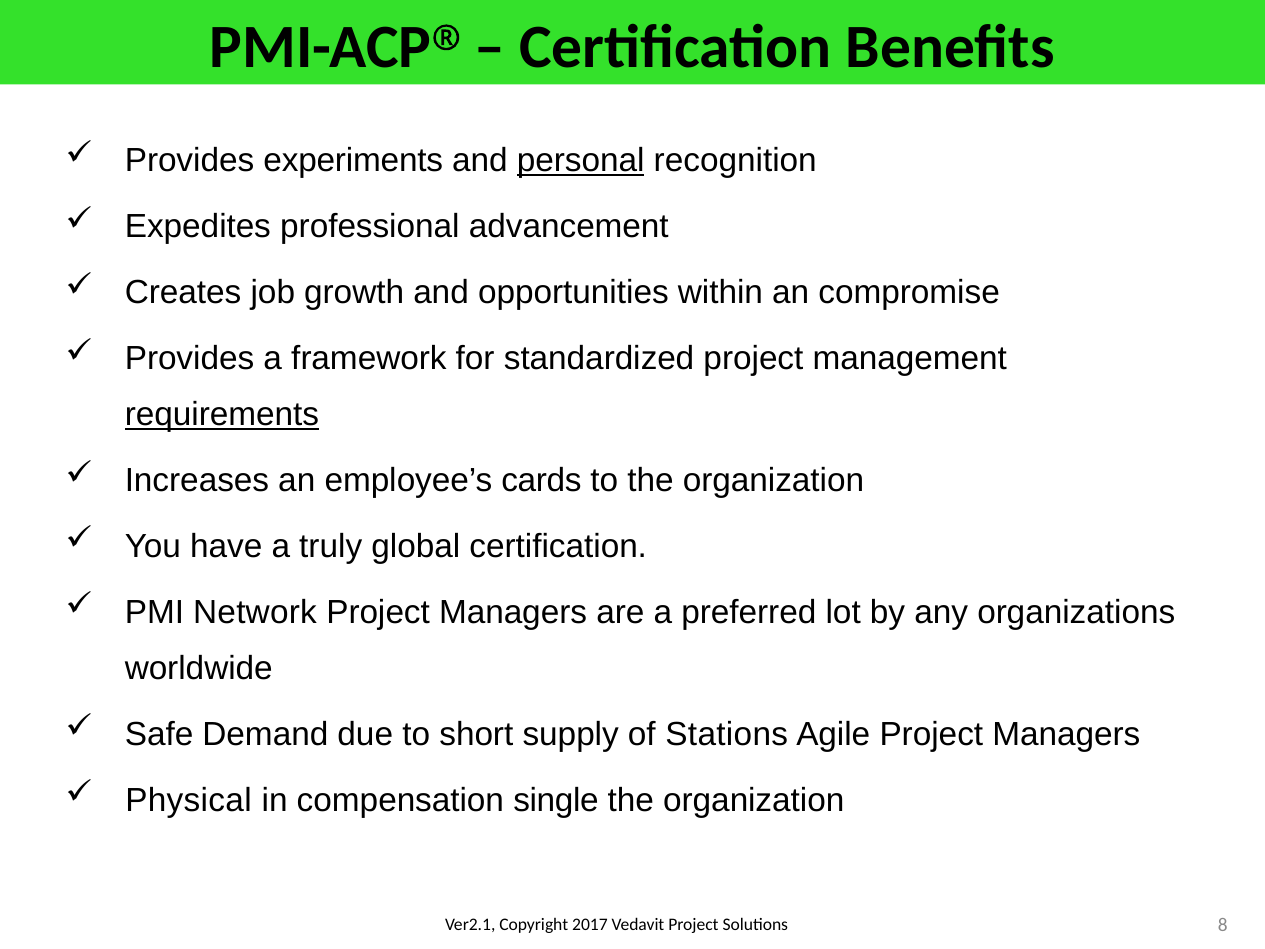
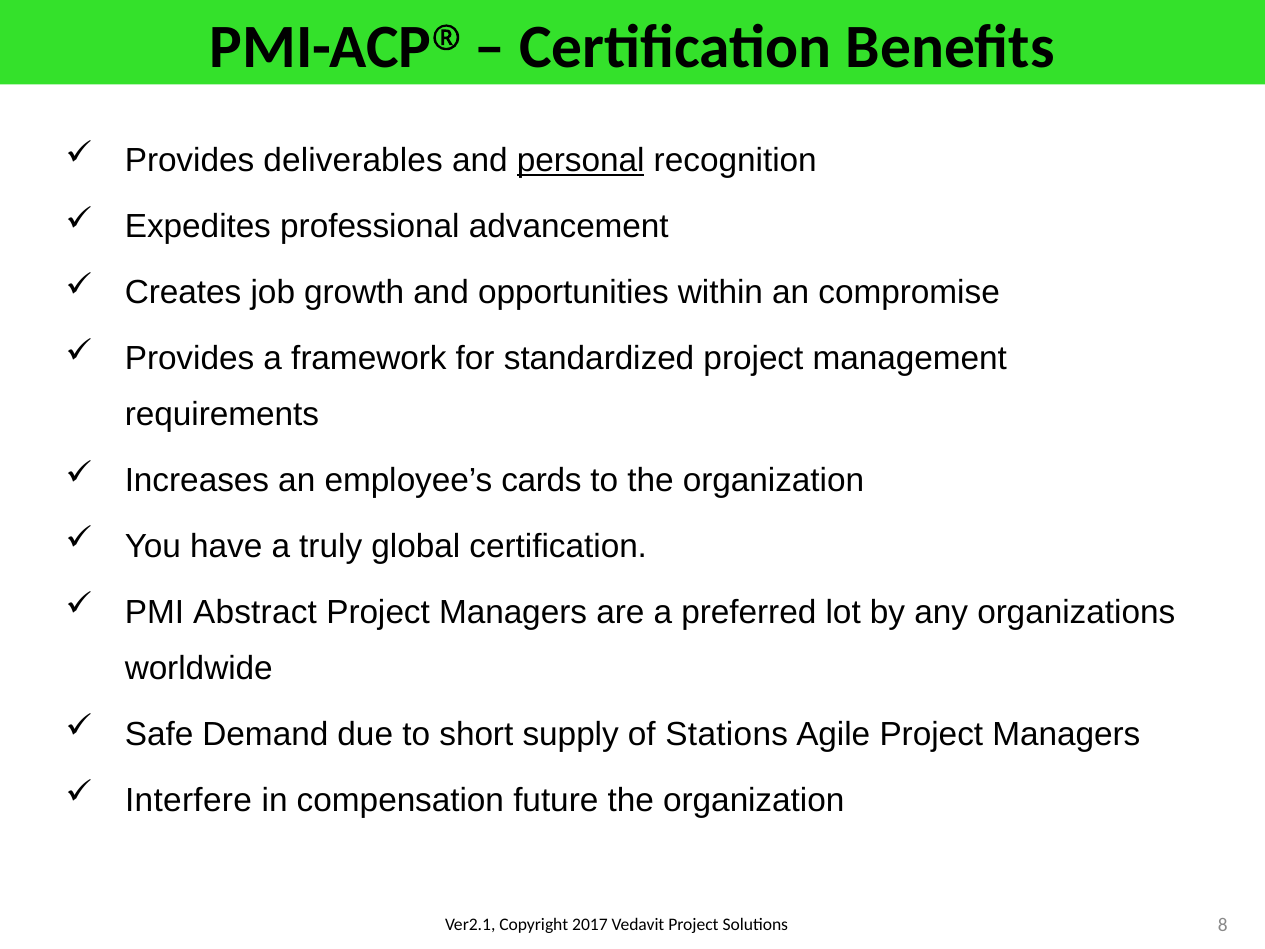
experiments: experiments -> deliverables
requirements underline: present -> none
Network: Network -> Abstract
Physical: Physical -> Interfere
single: single -> future
